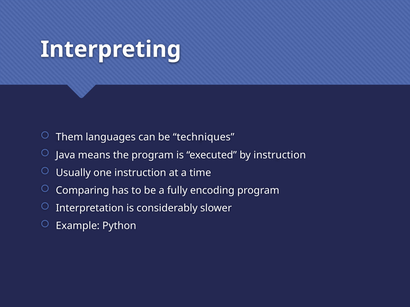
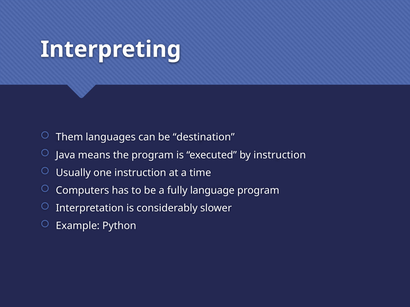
techniques: techniques -> destination
Comparing: Comparing -> Computers
encoding: encoding -> language
